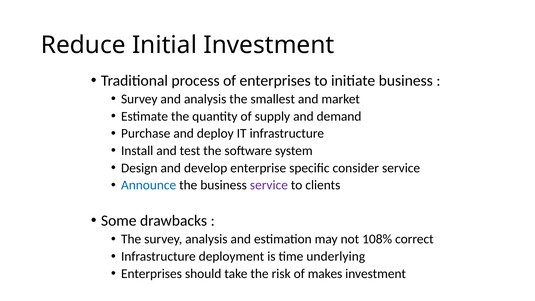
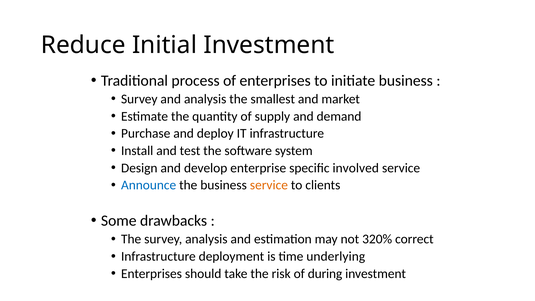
consider: consider -> involved
service at (269, 185) colour: purple -> orange
108%: 108% -> 320%
makes: makes -> during
